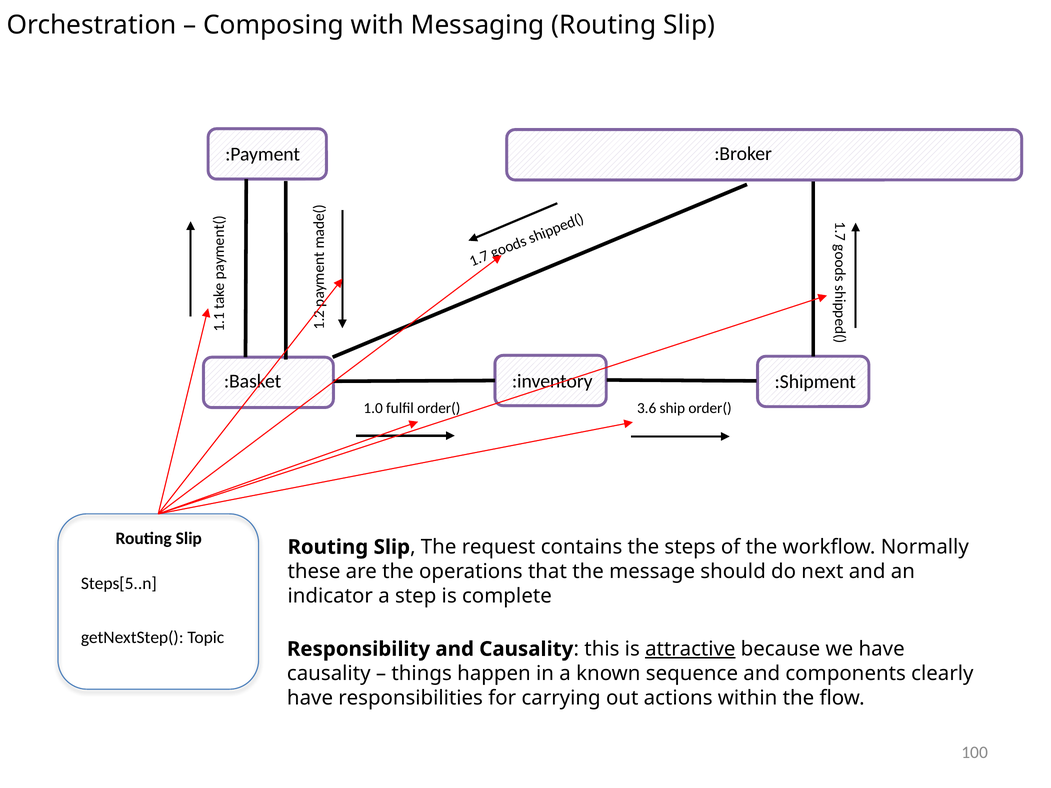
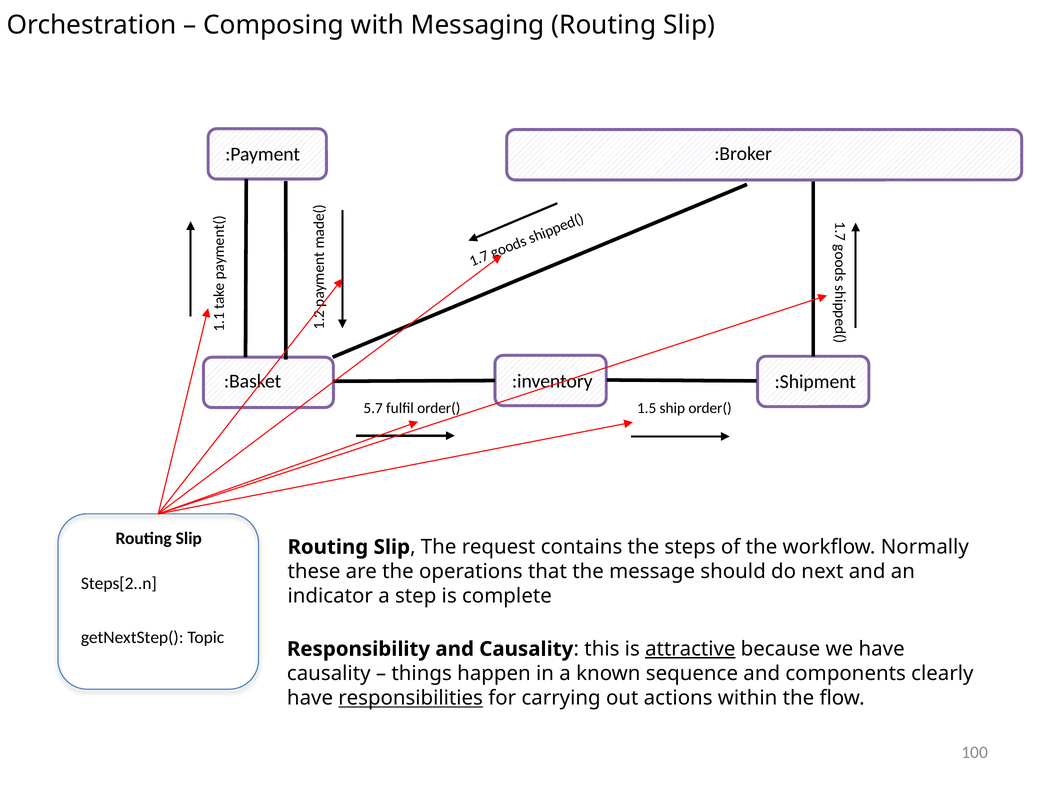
1.0: 1.0 -> 5.7
3.6: 3.6 -> 1.5
Steps[5..n: Steps[5..n -> Steps[2..n
responsibilities underline: none -> present
